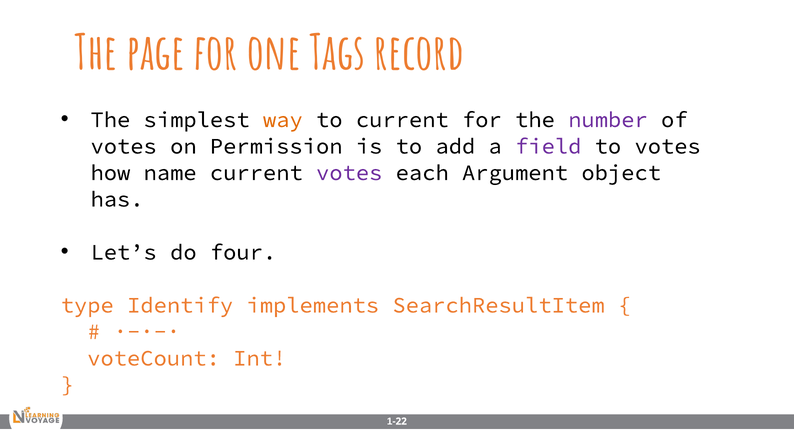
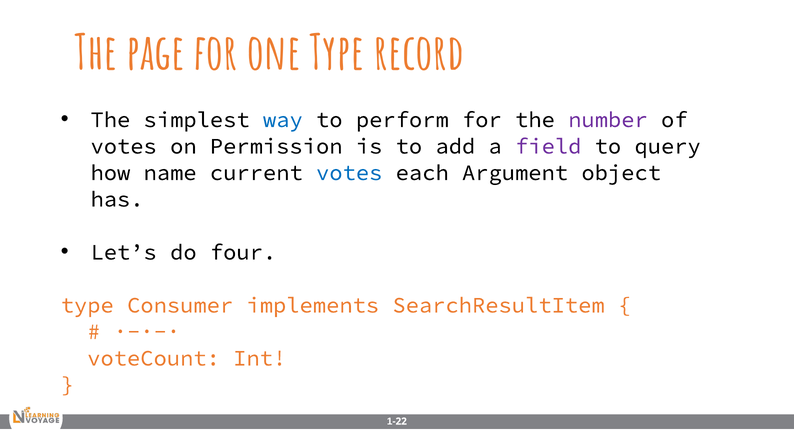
one Tags: Tags -> Type
way colour: orange -> blue
to current: current -> perform
to votes: votes -> query
votes at (349, 173) colour: purple -> blue
Identify: Identify -> Consumer
